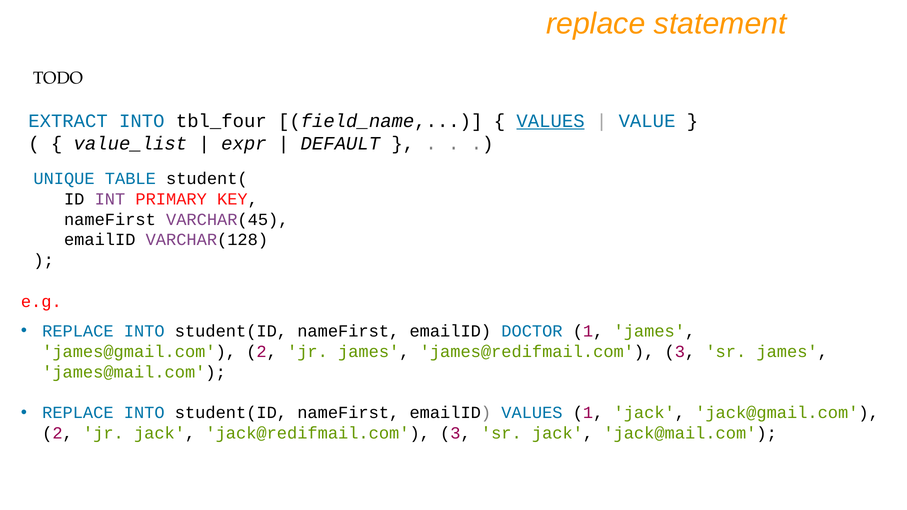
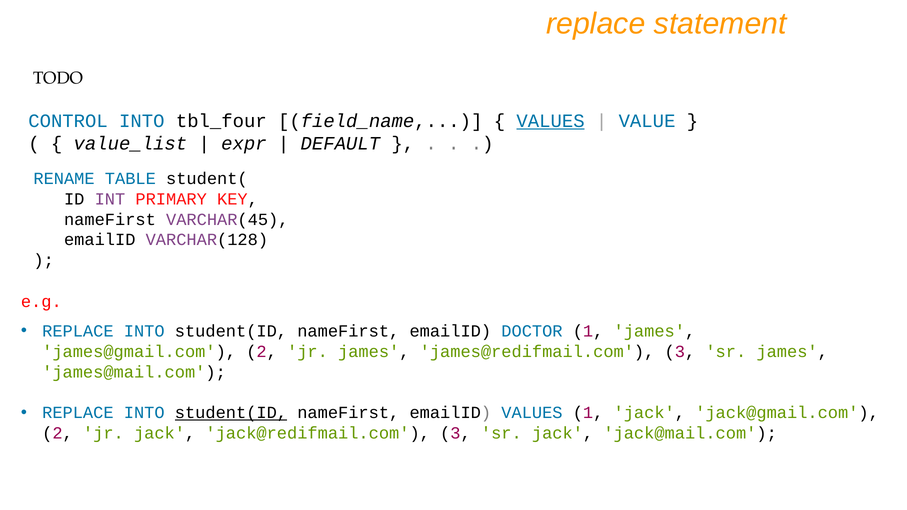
EXTRACT: EXTRACT -> CONTROL
UNIQUE: UNIQUE -> RENAME
student(ID at (231, 413) underline: none -> present
